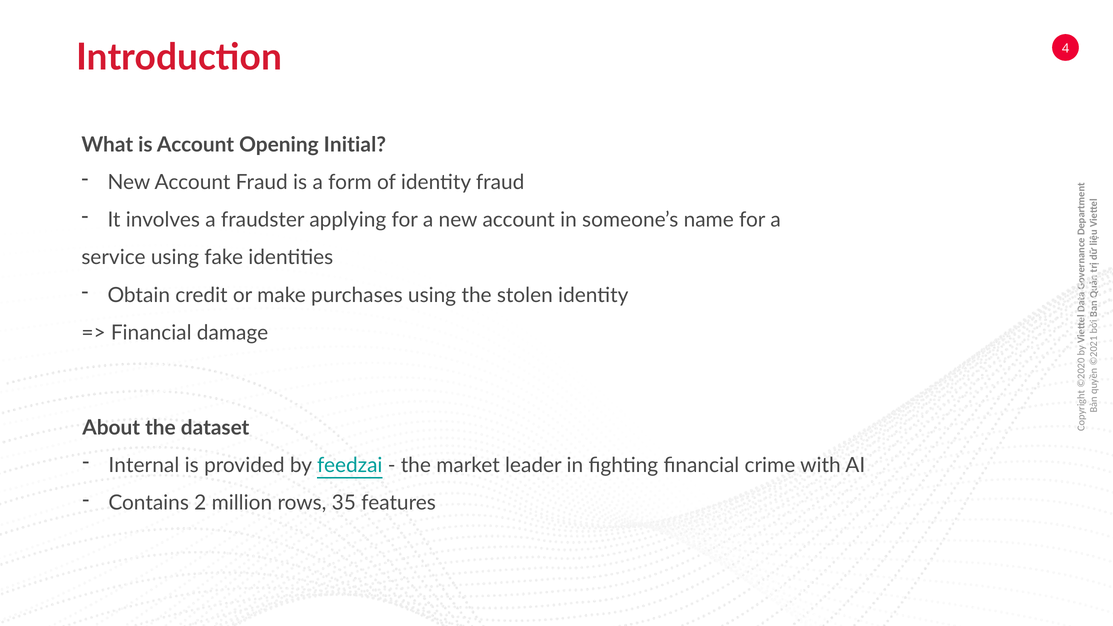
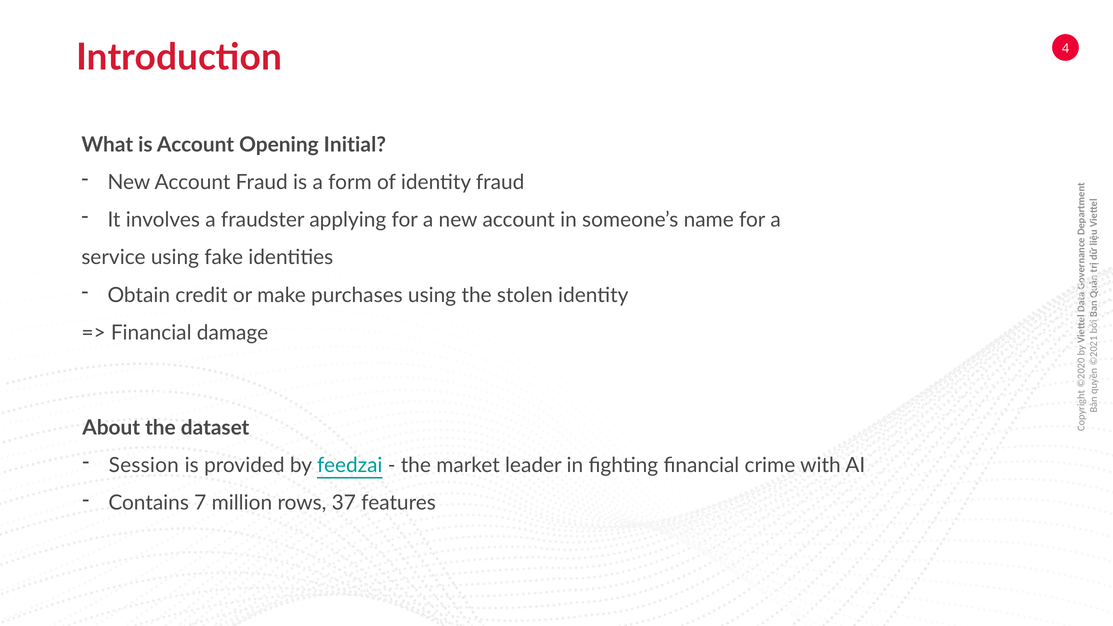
Internal: Internal -> Session
Contains 2: 2 -> 7
35: 35 -> 37
